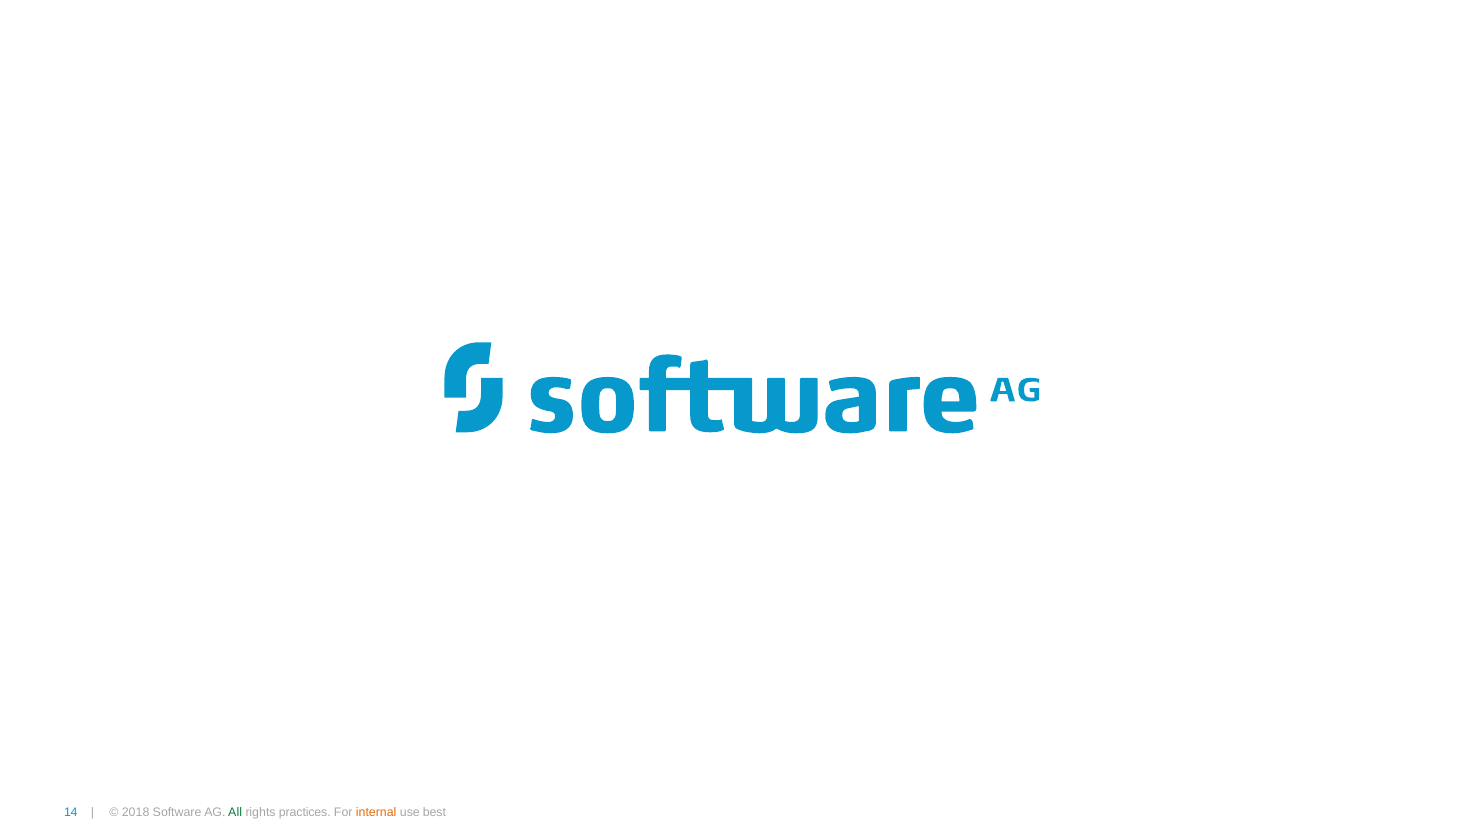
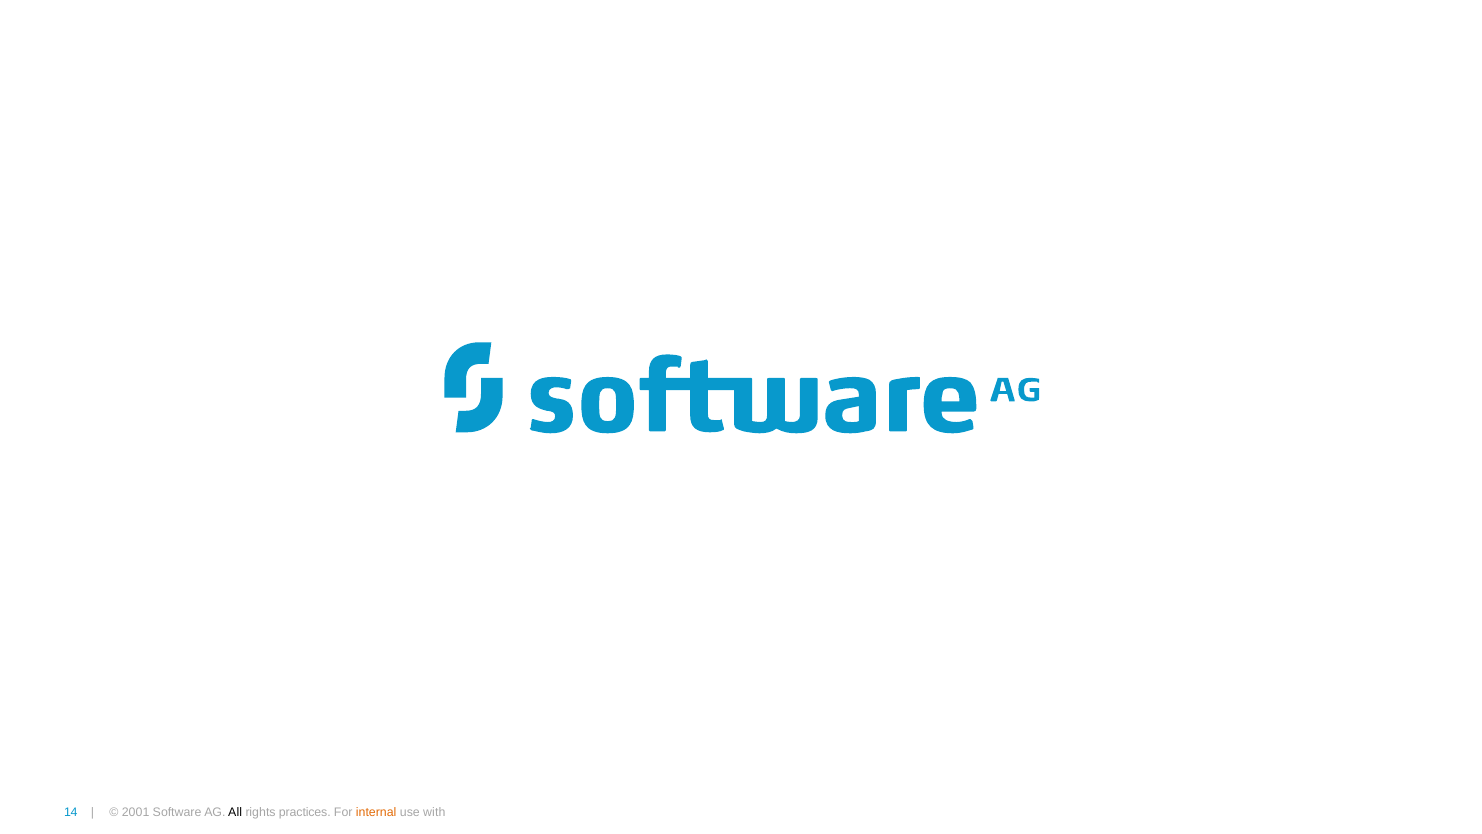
2018: 2018 -> 2001
All colour: green -> black
best: best -> with
